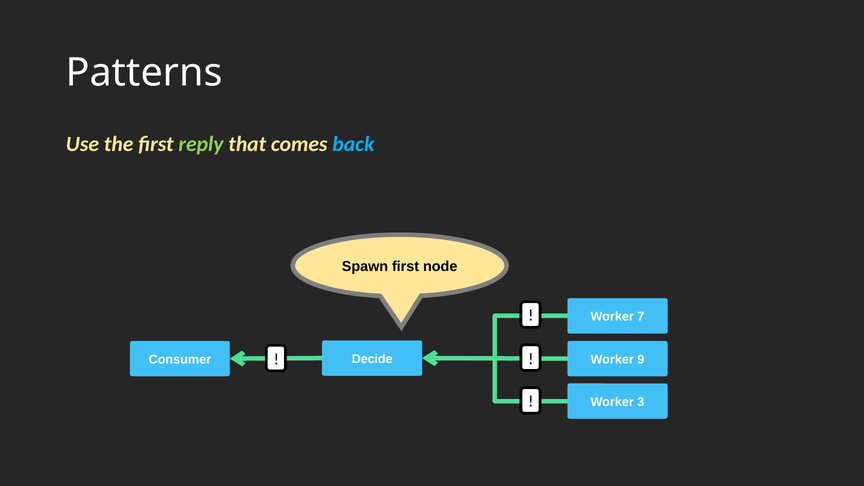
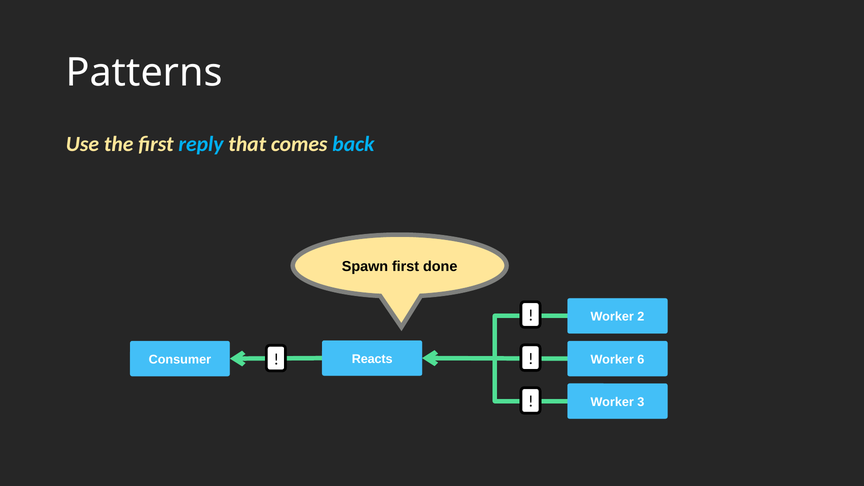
reply colour: light green -> light blue
node: node -> done
7: 7 -> 2
Decide: Decide -> Reacts
9: 9 -> 6
